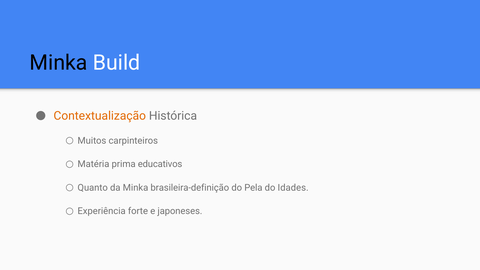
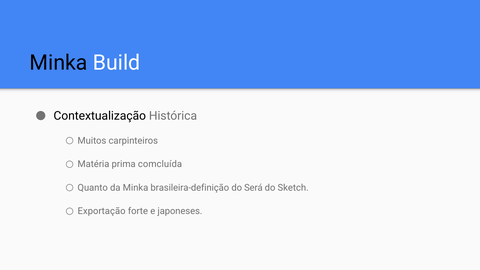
Contextualização colour: orange -> black
educativos: educativos -> comcluída
Pela: Pela -> Será
Idades: Idades -> Sketch
Experiência: Experiência -> Exportação
